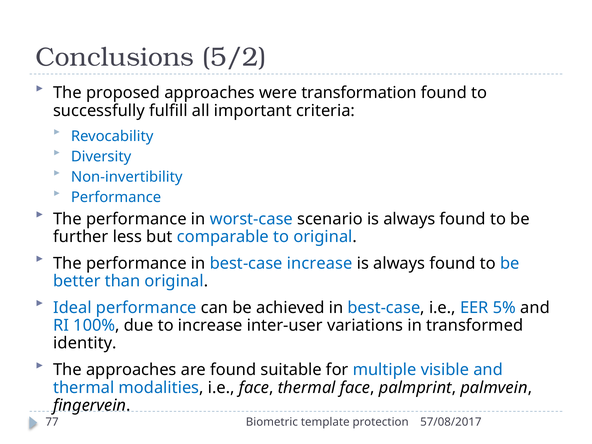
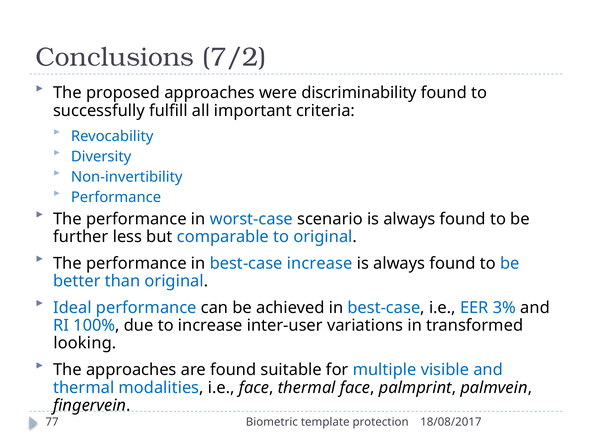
5/2: 5/2 -> 7/2
transformation: transformation -> discriminability
5%: 5% -> 3%
identity: identity -> looking
57/08/2017: 57/08/2017 -> 18/08/2017
